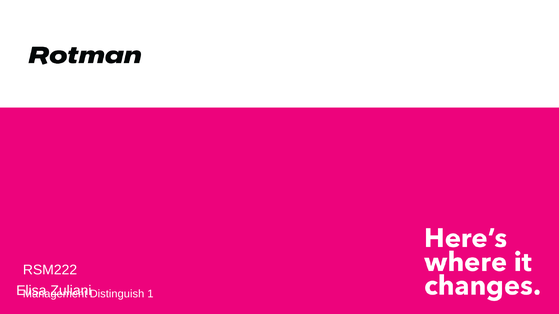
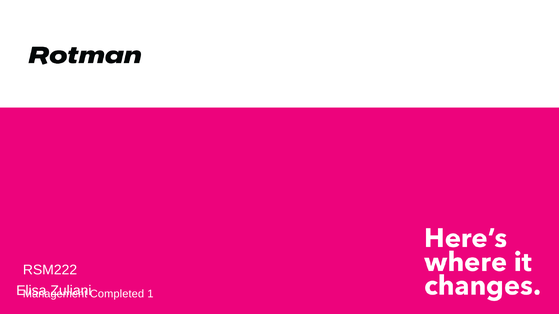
Distinguish: Distinguish -> Completed
